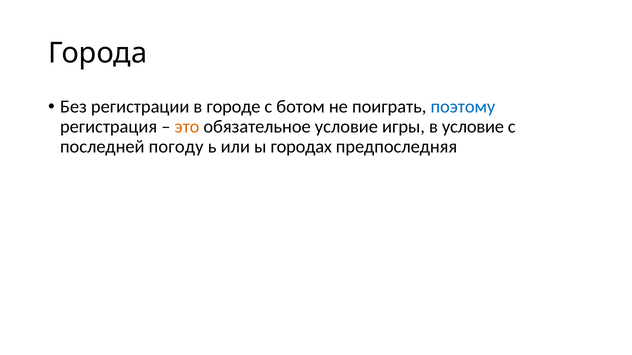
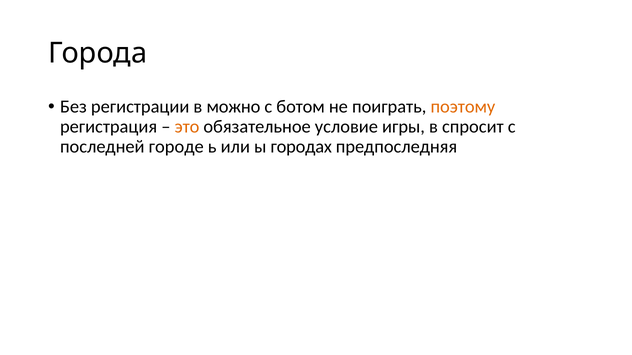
городе: городе -> можно
поэтому colour: blue -> orange
в условие: условие -> спросит
погоду: погоду -> городе
